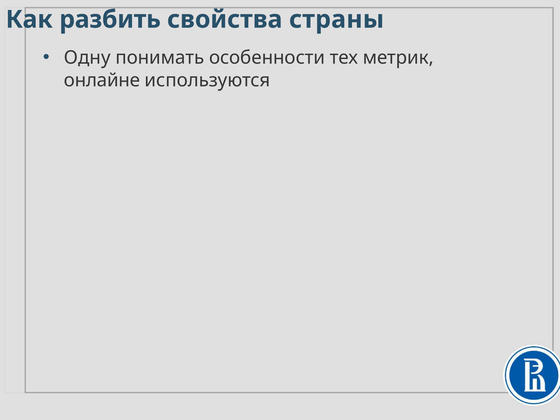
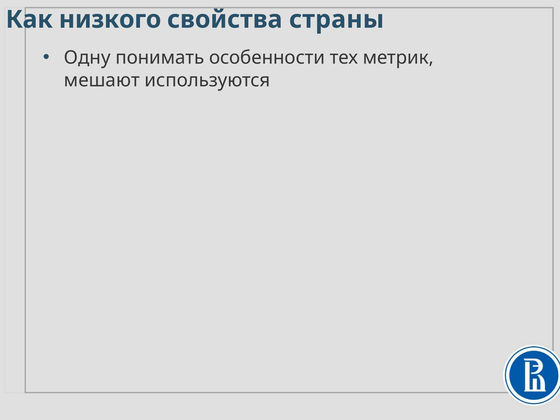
разбить: разбить -> низкого
онлайне: онлайне -> мешают
